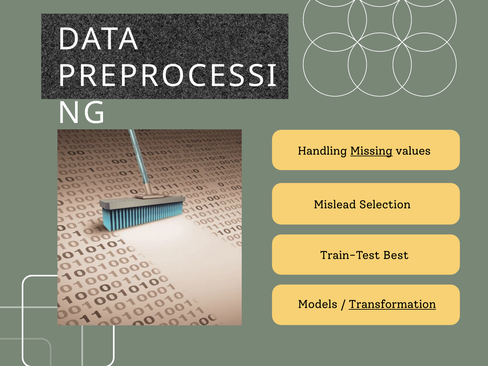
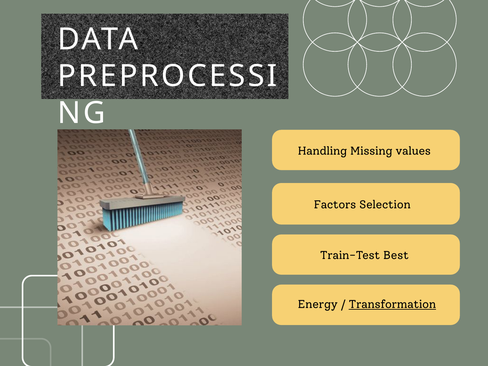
Missing underline: present -> none
Mislead: Mislead -> Factors
Models: Models -> Energy
